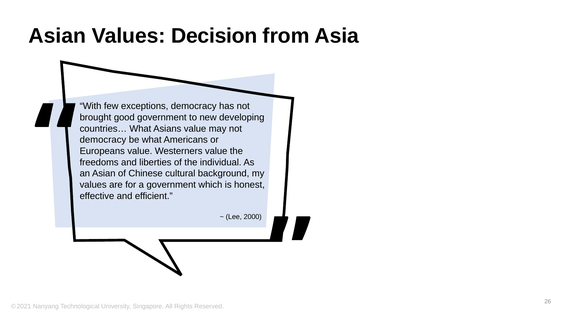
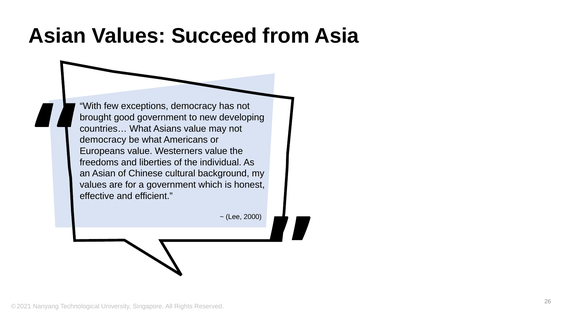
Decision: Decision -> Succeed
